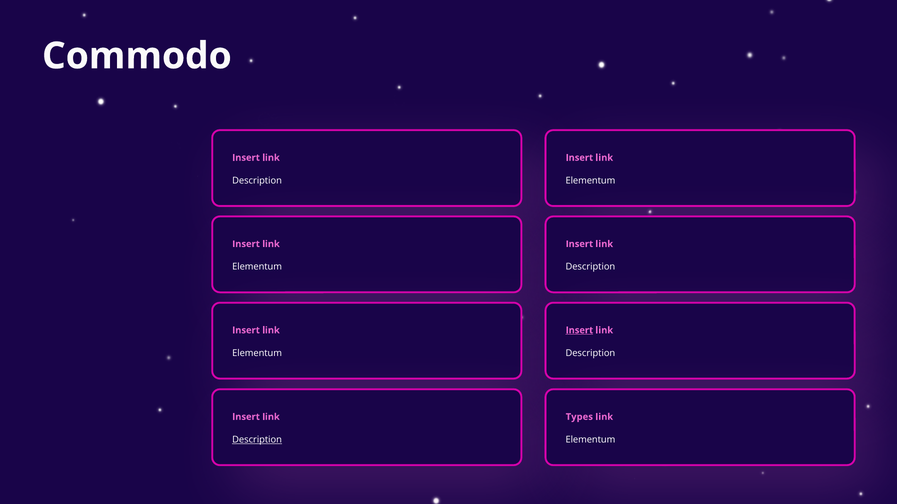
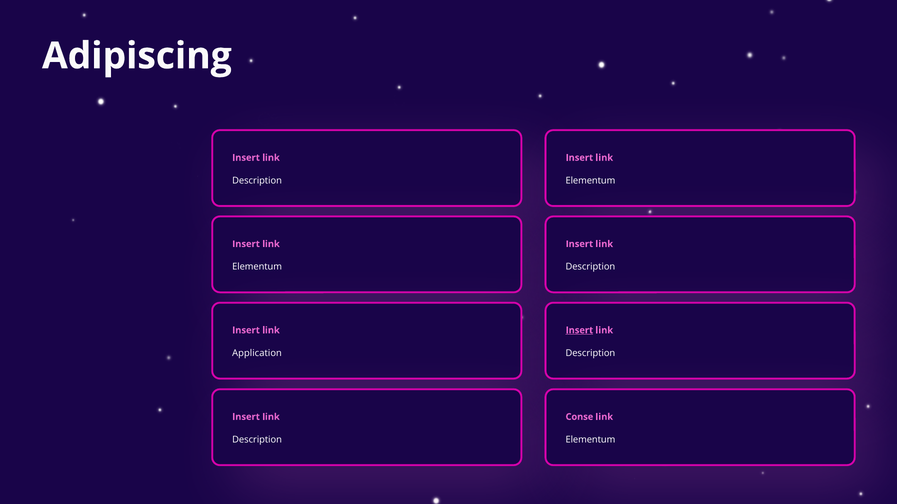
Commodo: Commodo -> Adipiscing
Elementum at (257, 354): Elementum -> Application
Types: Types -> Conse
Description at (257, 440) underline: present -> none
